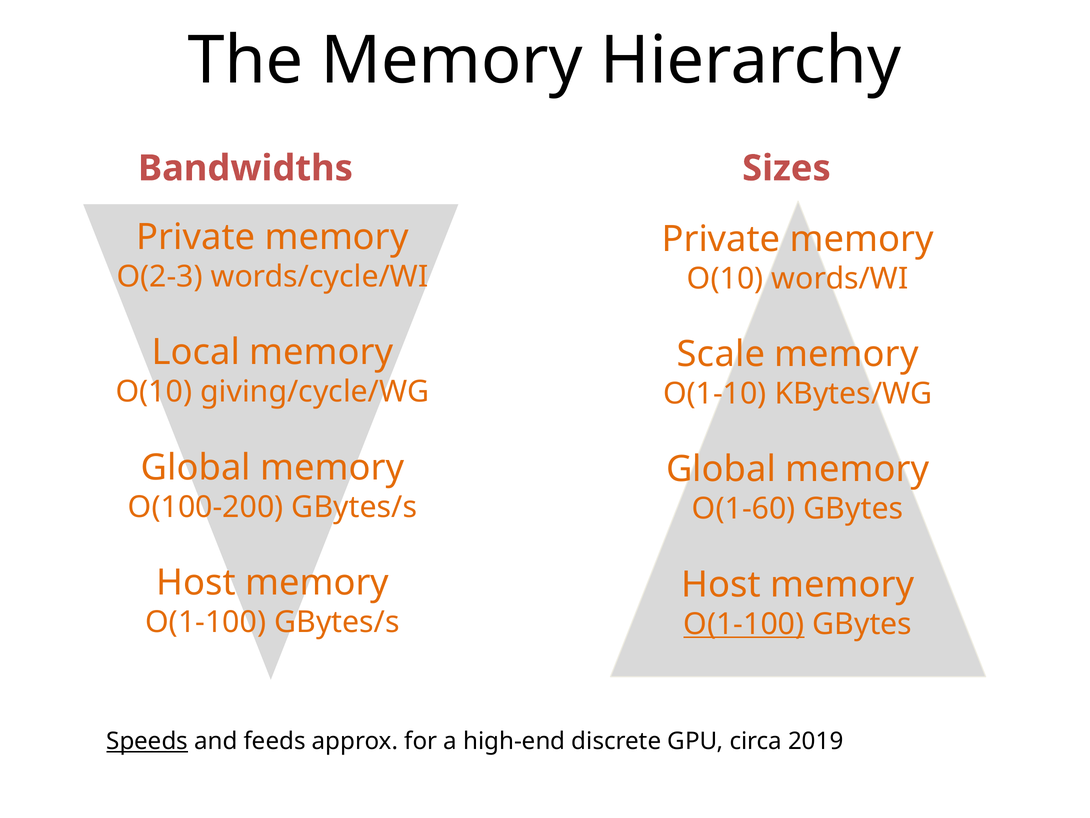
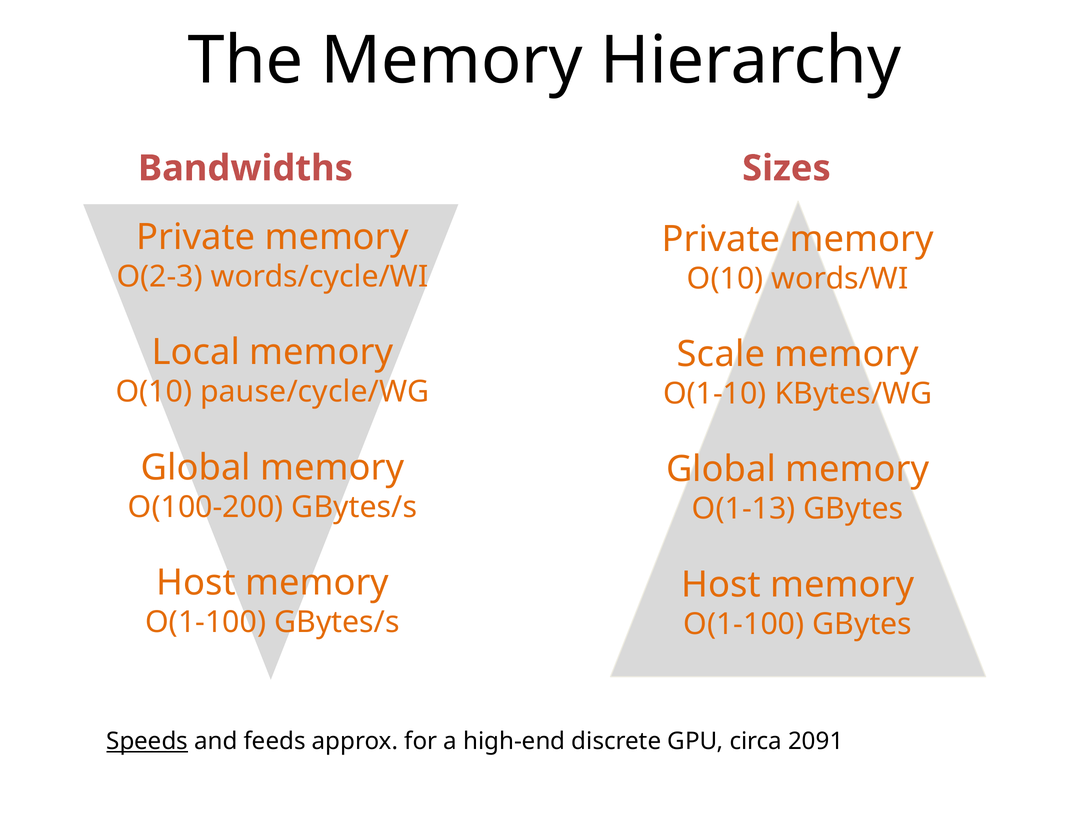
giving/cycle/WG: giving/cycle/WG -> pause/cycle/WG
O(1-60: O(1-60 -> O(1-13
O(1-100 at (744, 624) underline: present -> none
2019: 2019 -> 2091
